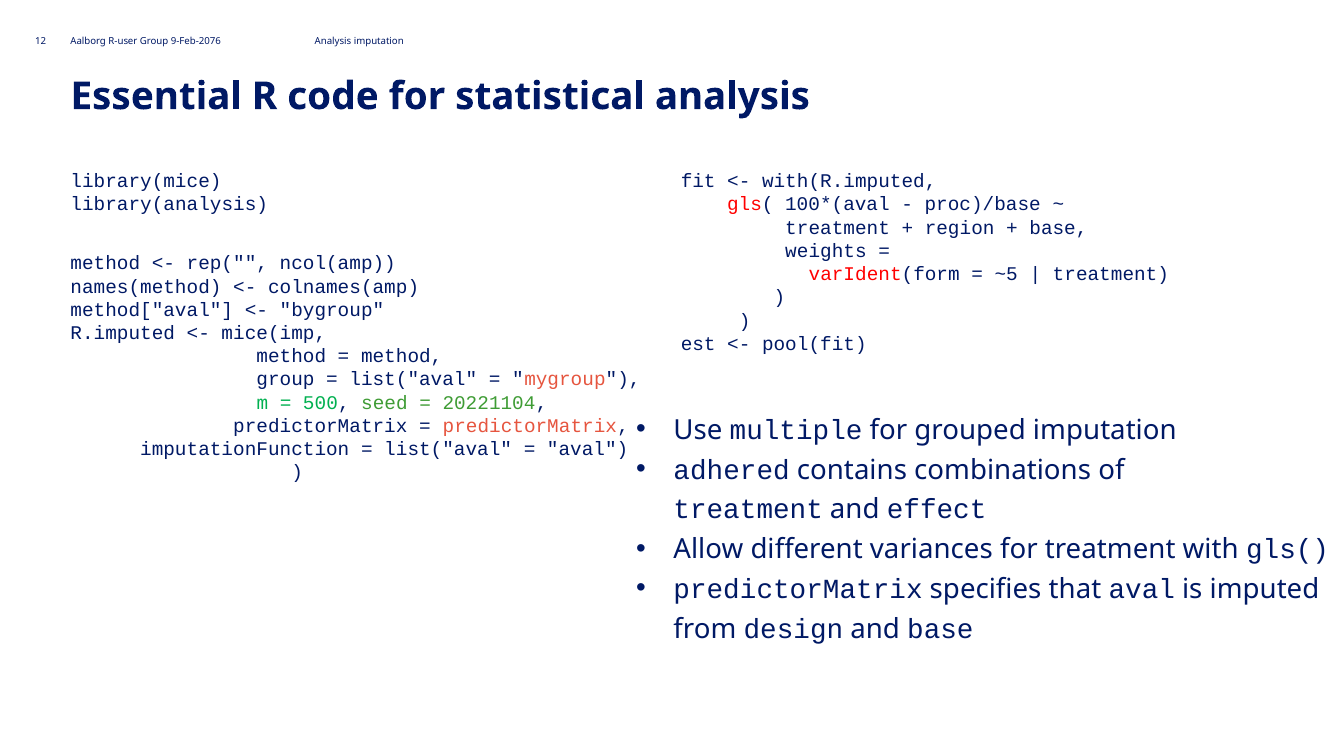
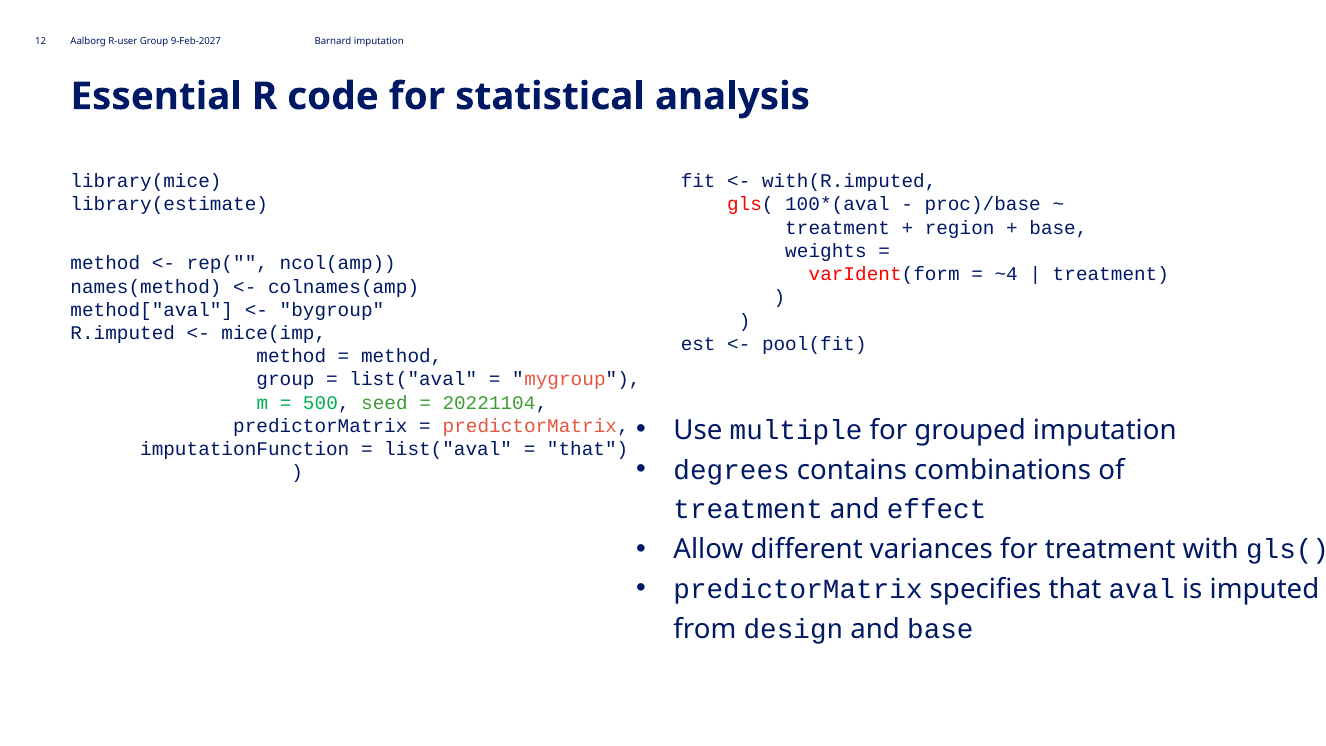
9-Feb-2076: 9-Feb-2076 -> 9-Feb-2027
Analysis at (333, 42): Analysis -> Barnard
library(analysis: library(analysis -> library(estimate
~5: ~5 -> ~4
aval at (588, 449): aval -> that
adhered: adhered -> degrees
